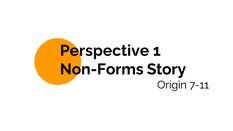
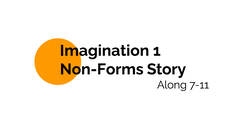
Perspective: Perspective -> Imagination
Origin: Origin -> Along
